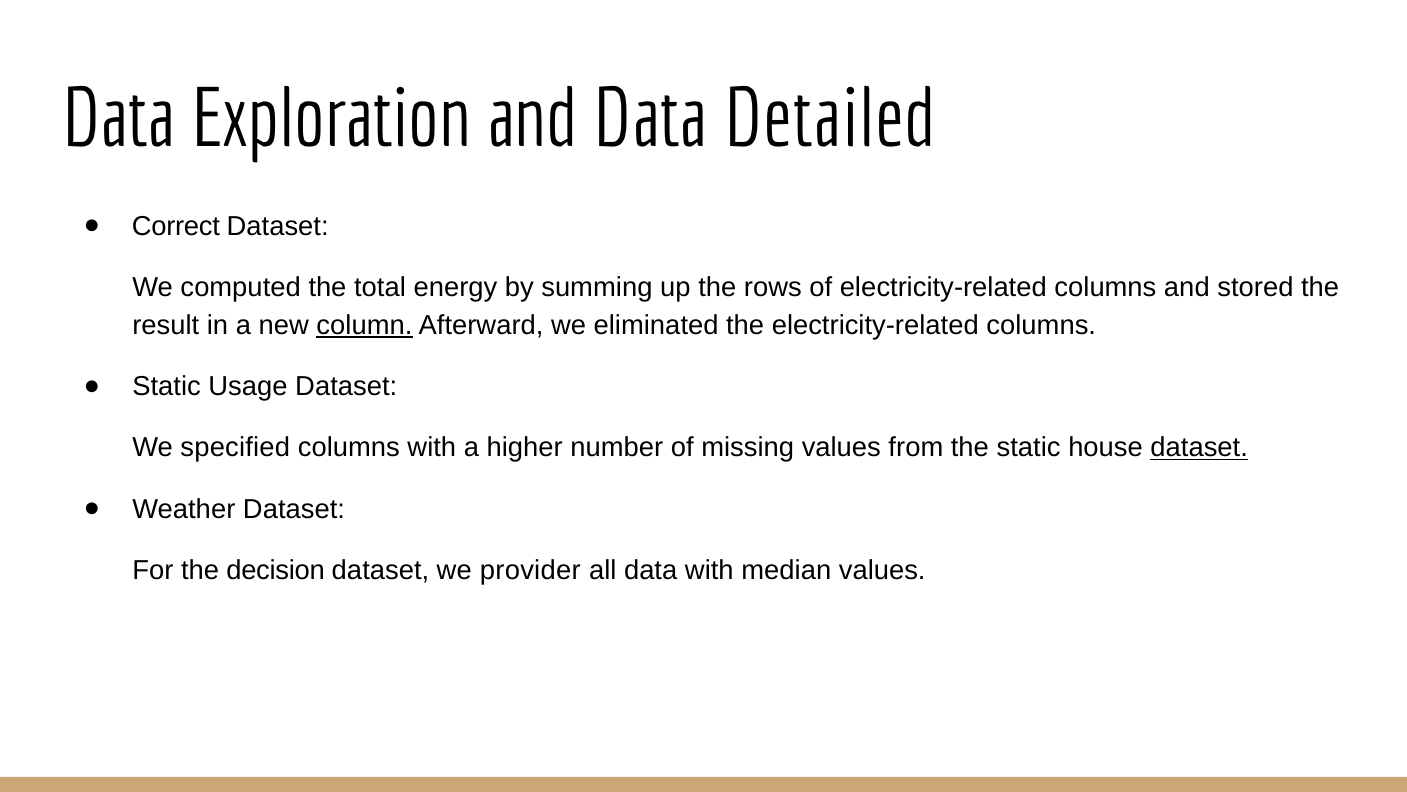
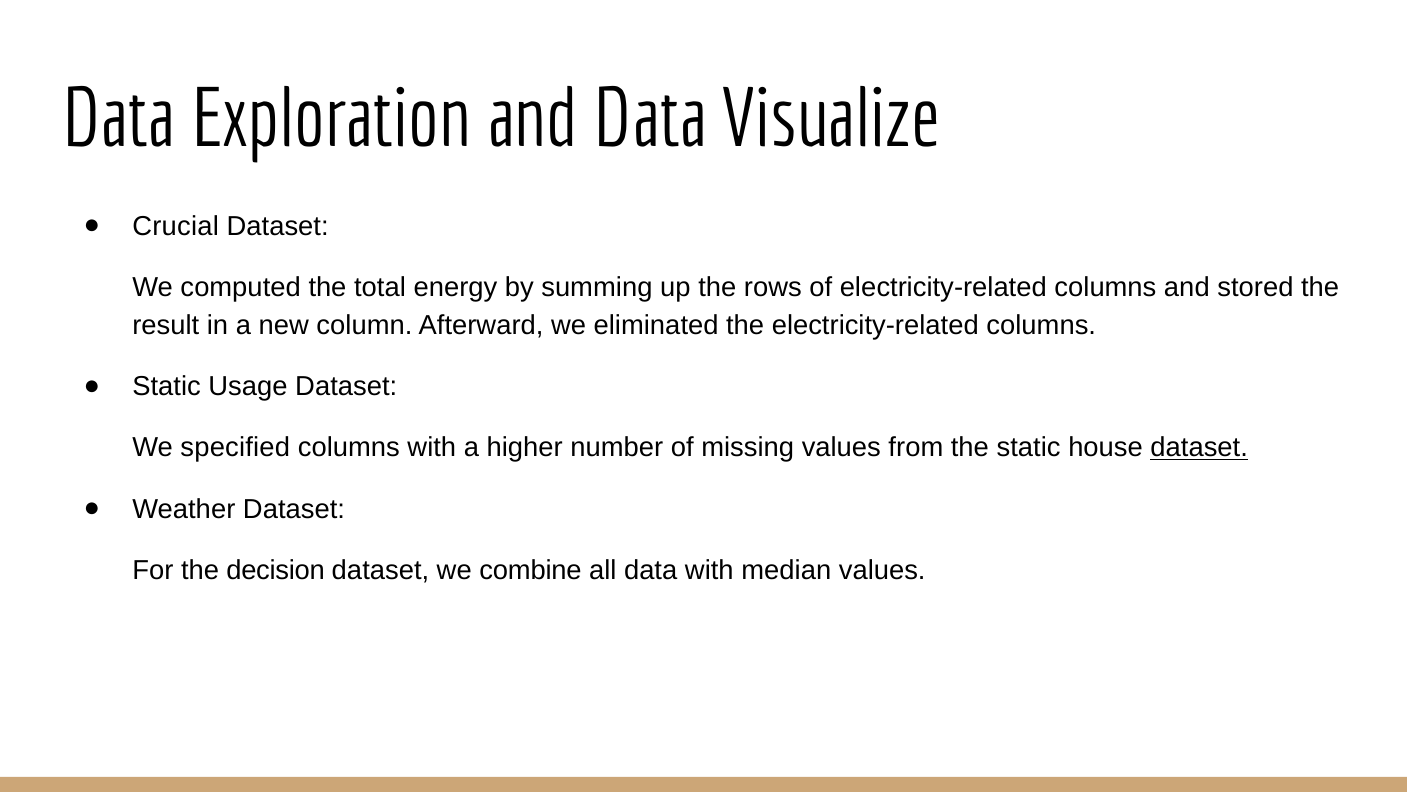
Detailed: Detailed -> Visualize
Correct: Correct -> Crucial
column underline: present -> none
provider: provider -> combine
